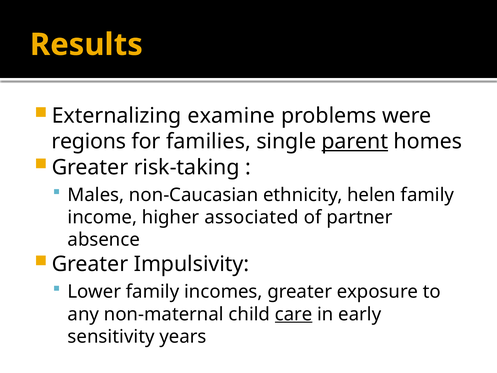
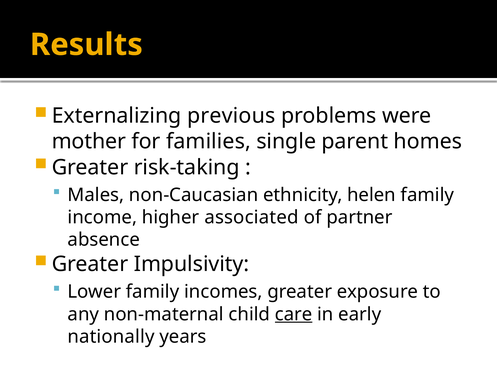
examine: examine -> previous
regions: regions -> mother
parent underline: present -> none
sensitivity: sensitivity -> nationally
